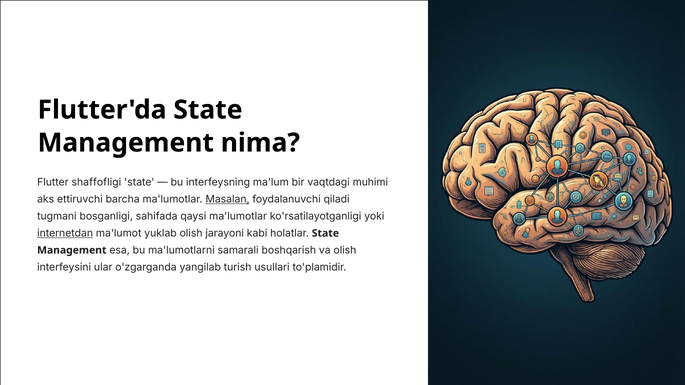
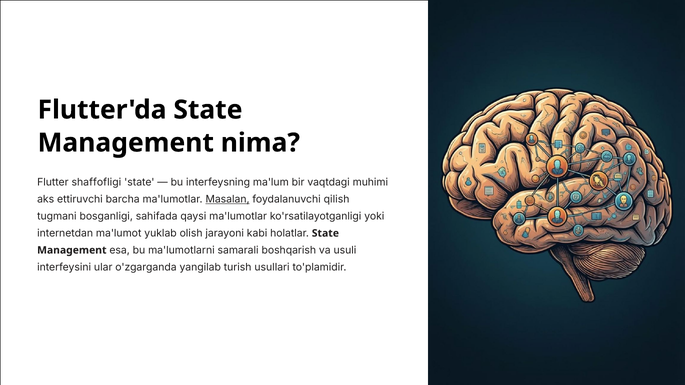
qiladi: qiladi -> qilish
internetdan underline: present -> none
va olish: olish -> usuli
